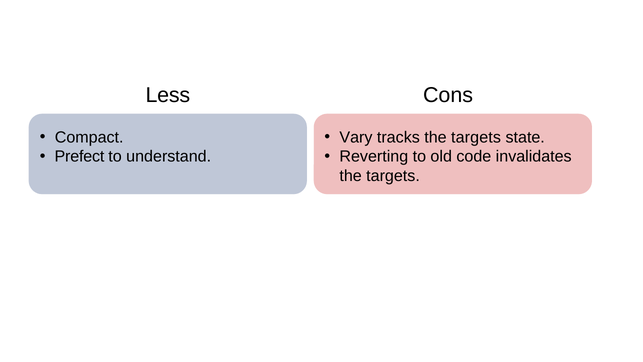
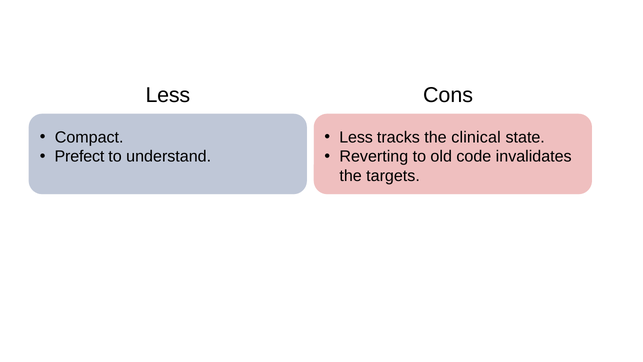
Vary at (356, 137): Vary -> Less
tracks the targets: targets -> clinical
